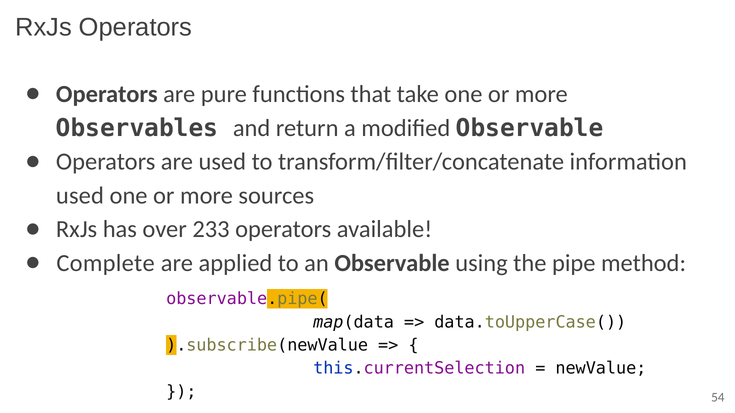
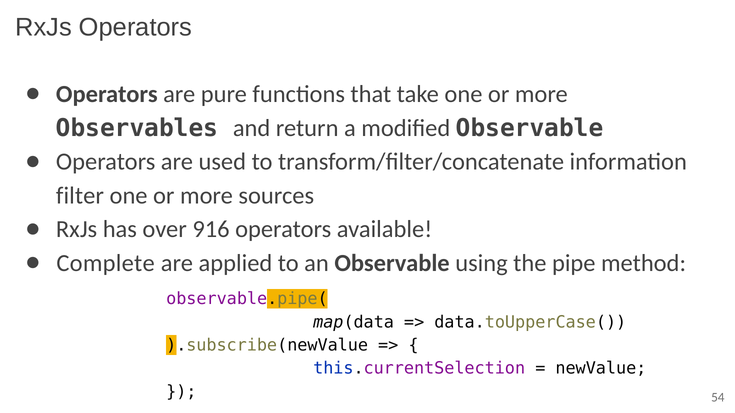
used at (80, 196): used -> filter
233: 233 -> 916
